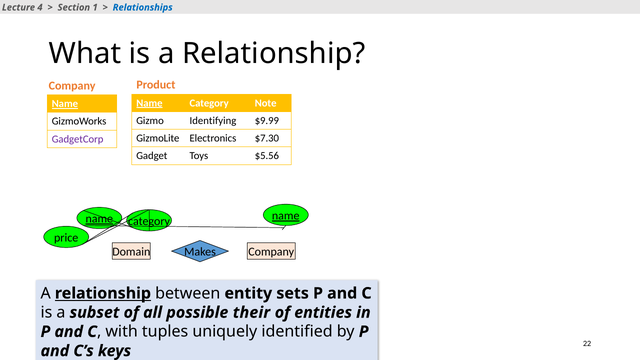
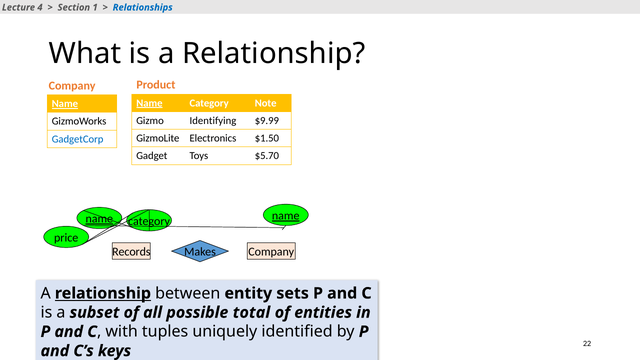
$7.30: $7.30 -> $1.50
GadgetCorp colour: purple -> blue
$5.56: $5.56 -> $5.70
Domain: Domain -> Records
their: their -> total
